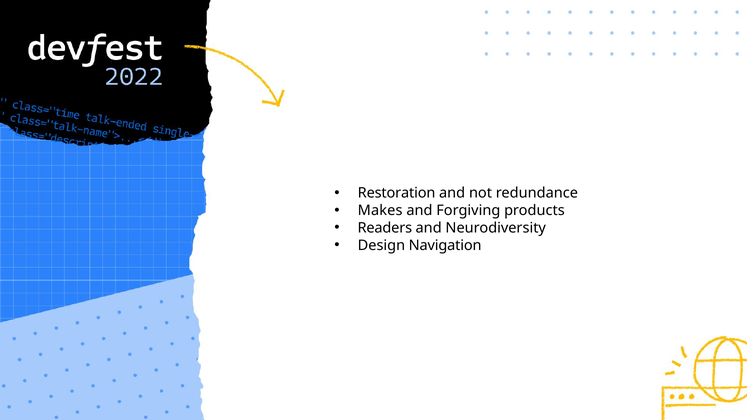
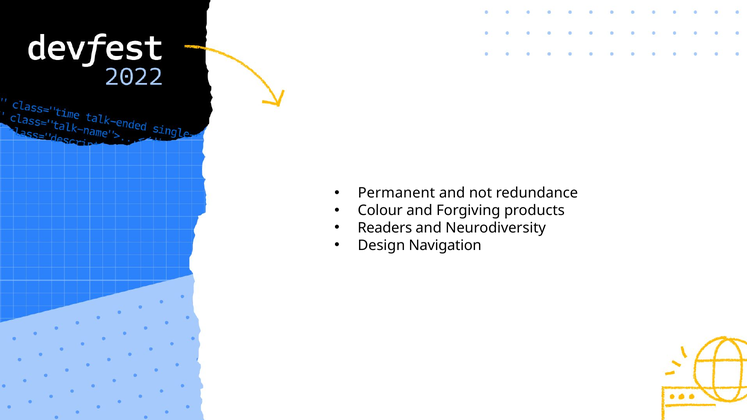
Restoration: Restoration -> Permanent
Makes: Makes -> Colour
